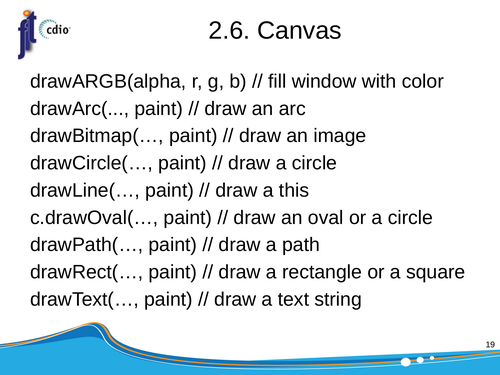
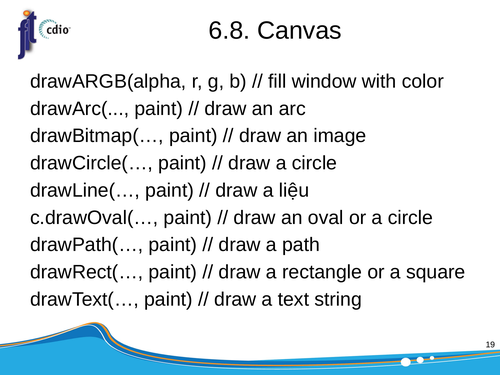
2.6: 2.6 -> 6.8
this: this -> liệu
